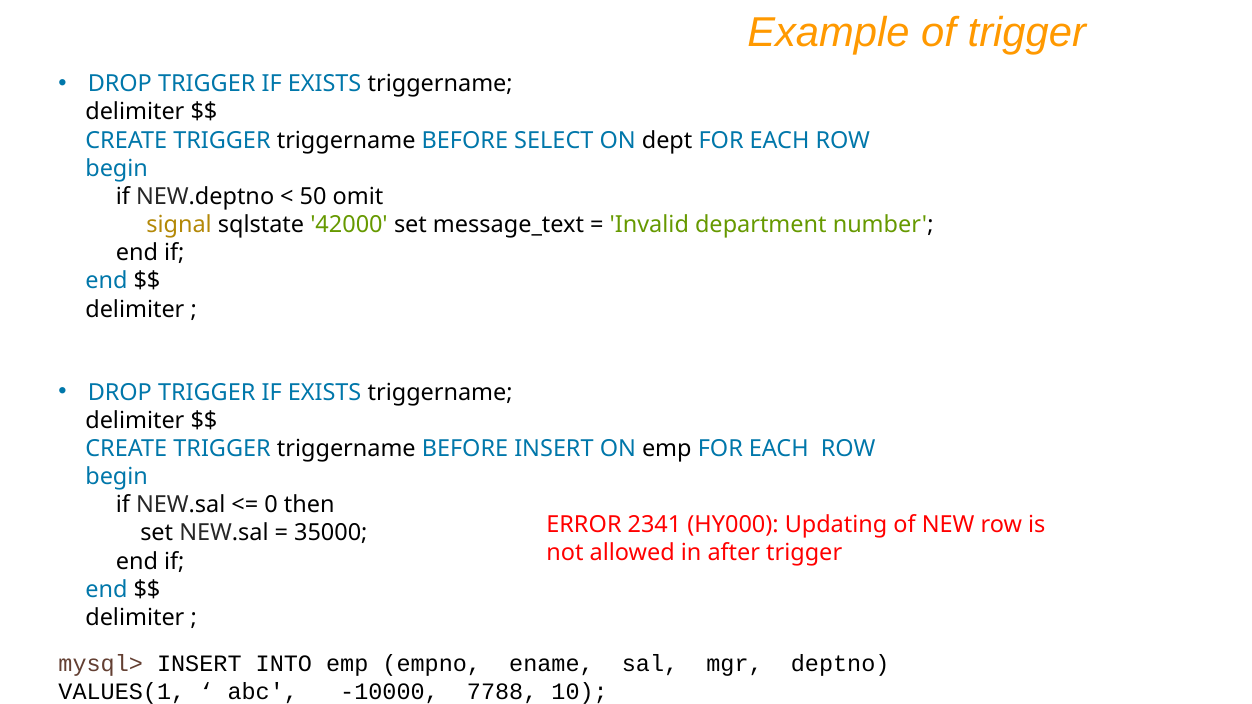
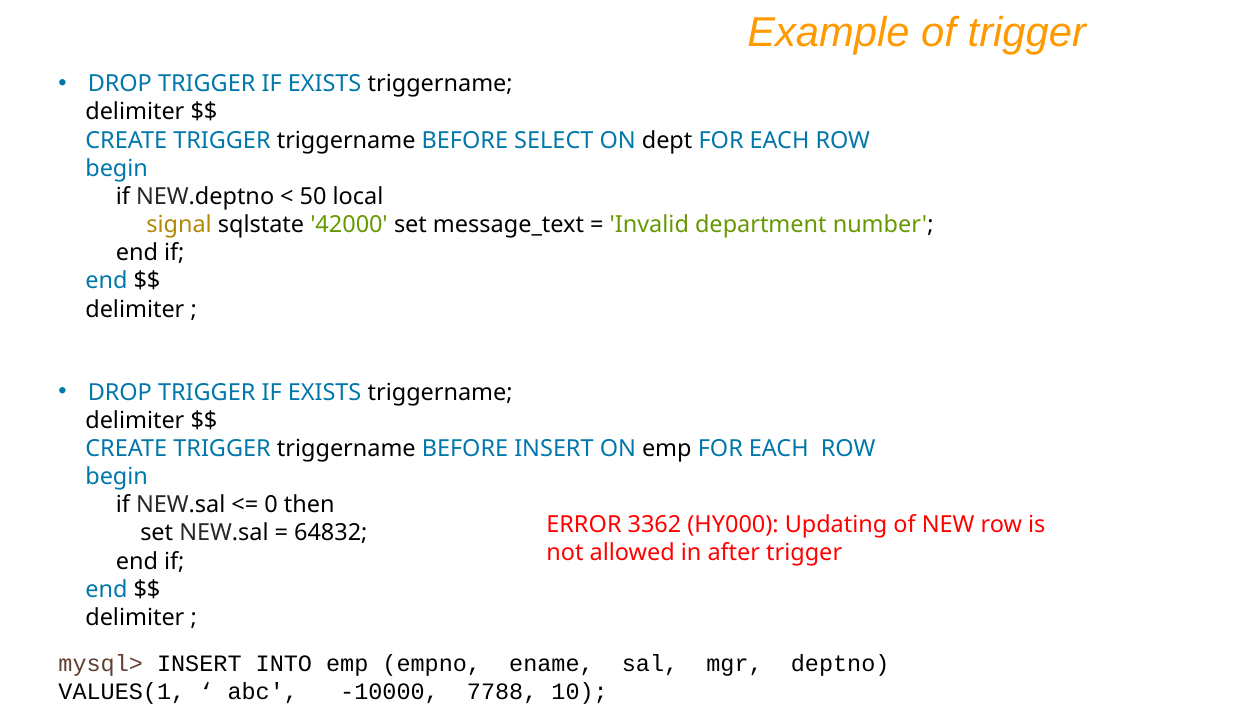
omit: omit -> local
2341: 2341 -> 3362
35000: 35000 -> 64832
